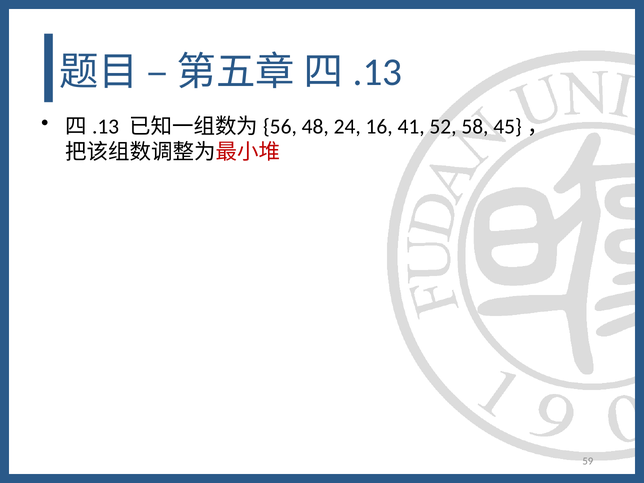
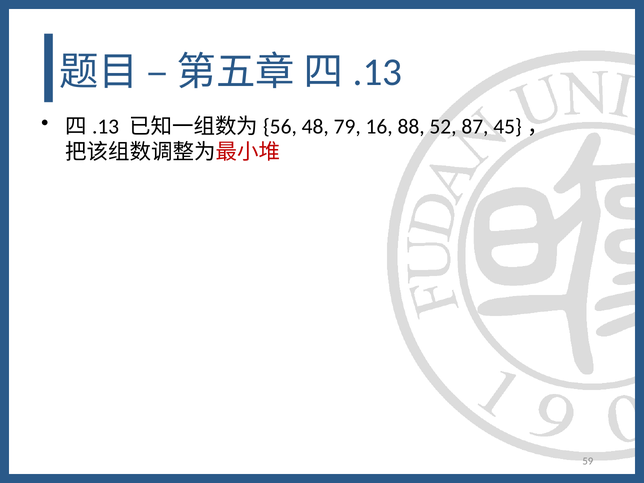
24: 24 -> 79
41: 41 -> 88
58: 58 -> 87
